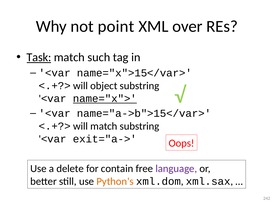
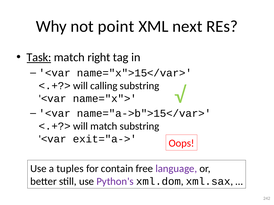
over: over -> next
such: such -> right
object: object -> calling
name="x"> underline: present -> none
delete: delete -> tuples
Python's colour: orange -> purple
